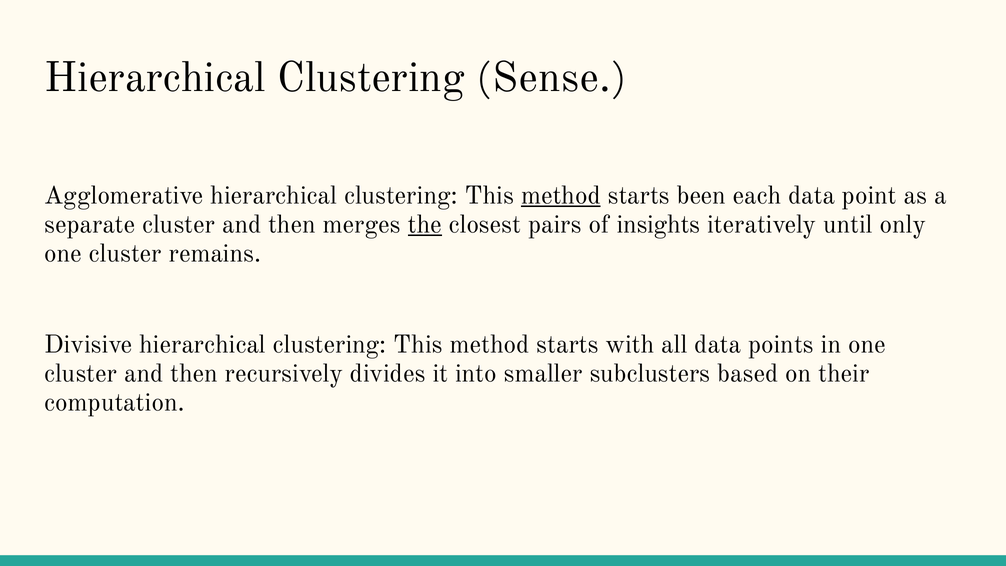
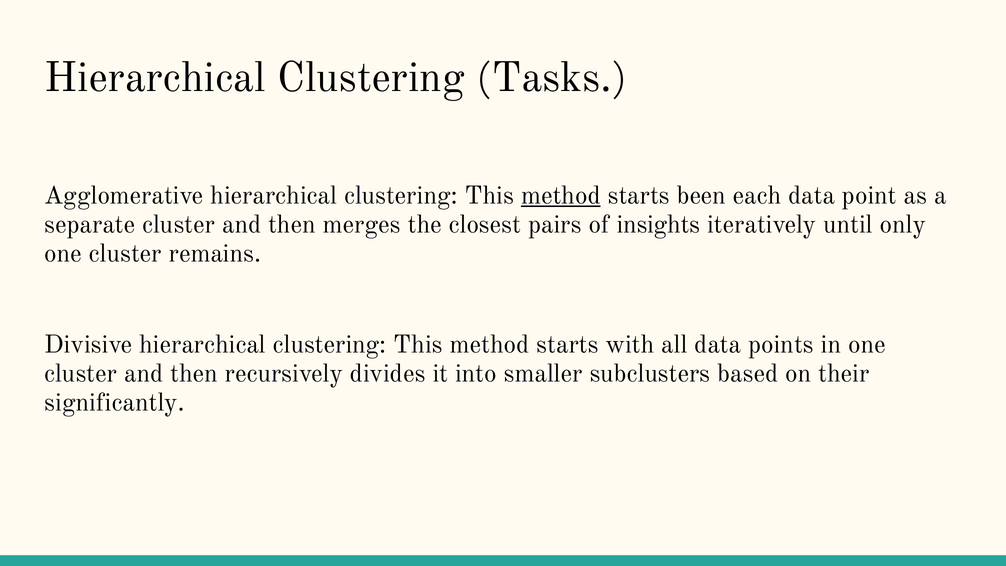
Sense: Sense -> Tasks
the underline: present -> none
computation: computation -> significantly
